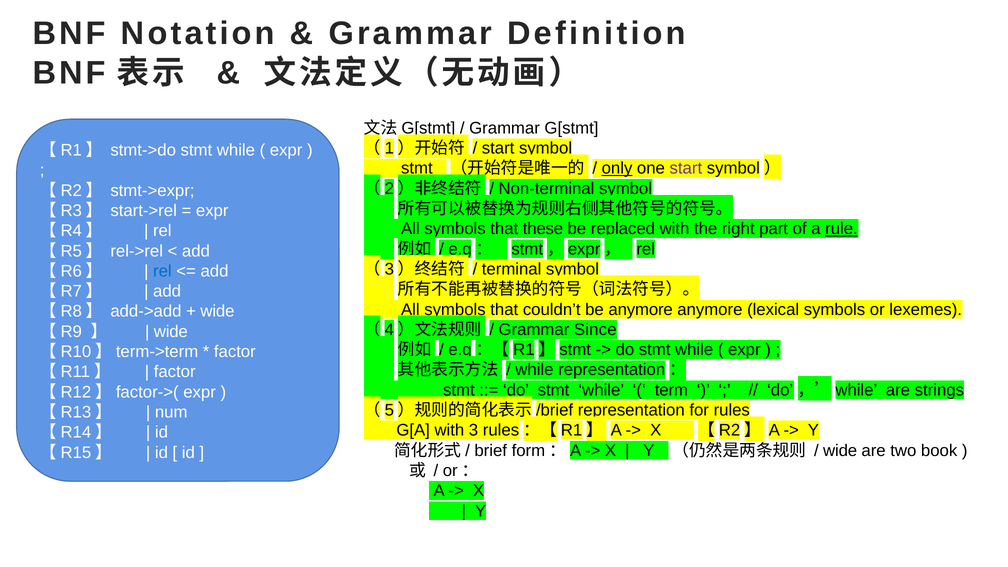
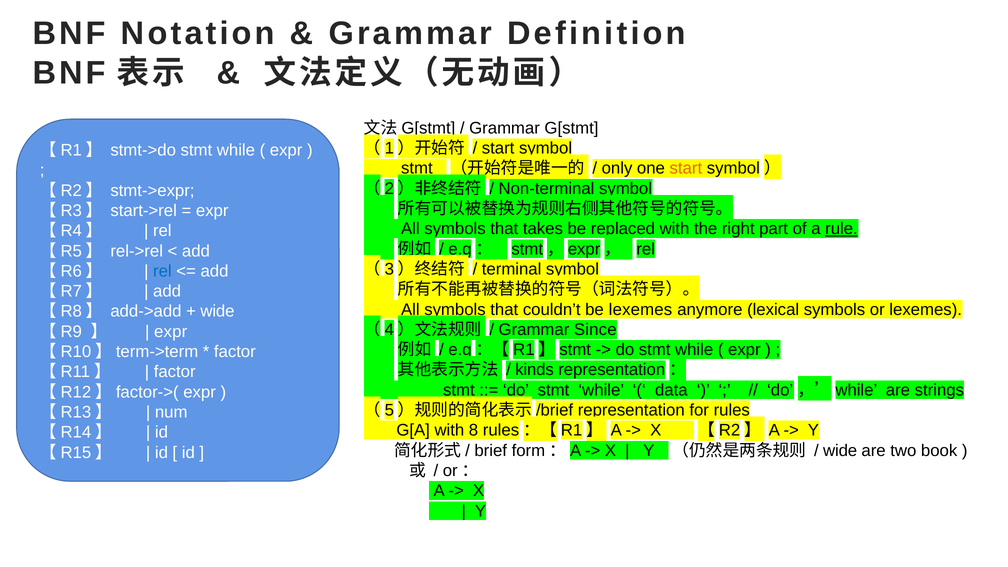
only underline: present -> none
start at (686, 168) colour: purple -> orange
these: these -> takes
be anymore: anymore -> lexemes
wide at (171, 332): wide -> expr
while at (534, 370): while -> kinds
term: term -> data
3: 3 -> 8
